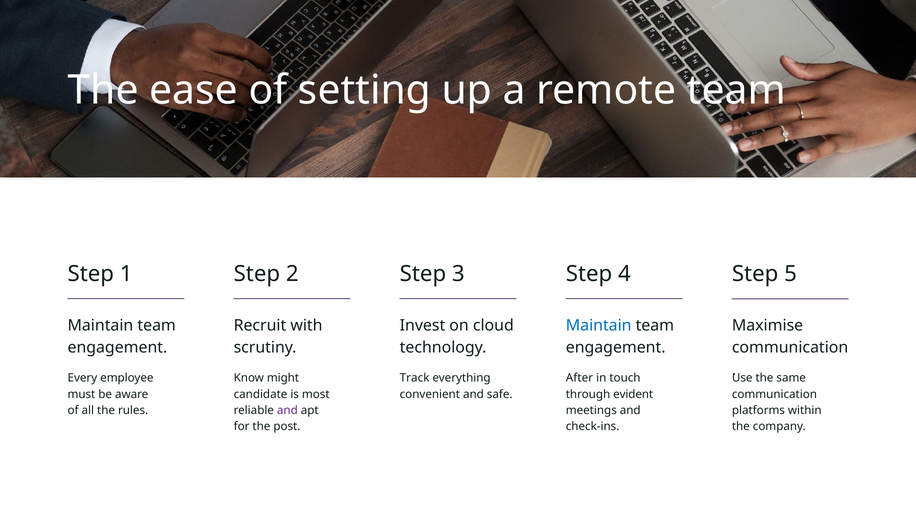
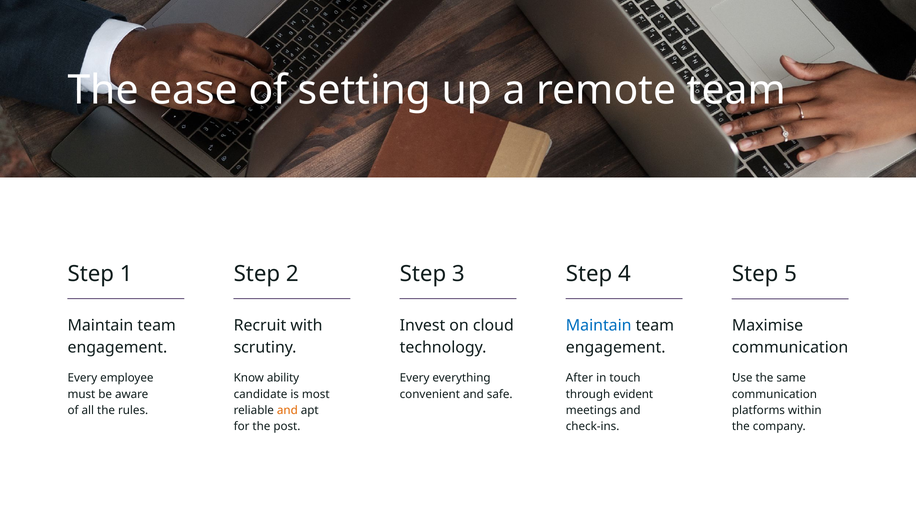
might: might -> ability
Track at (415, 378): Track -> Every
and at (287, 411) colour: purple -> orange
